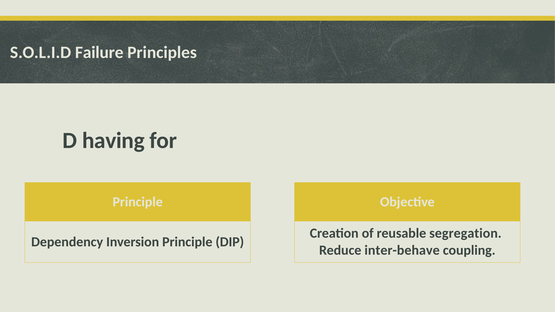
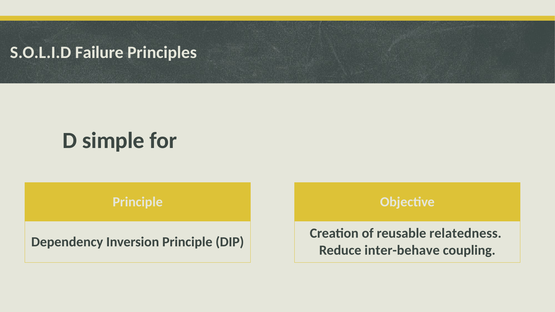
having: having -> simple
segregation: segregation -> relatedness
